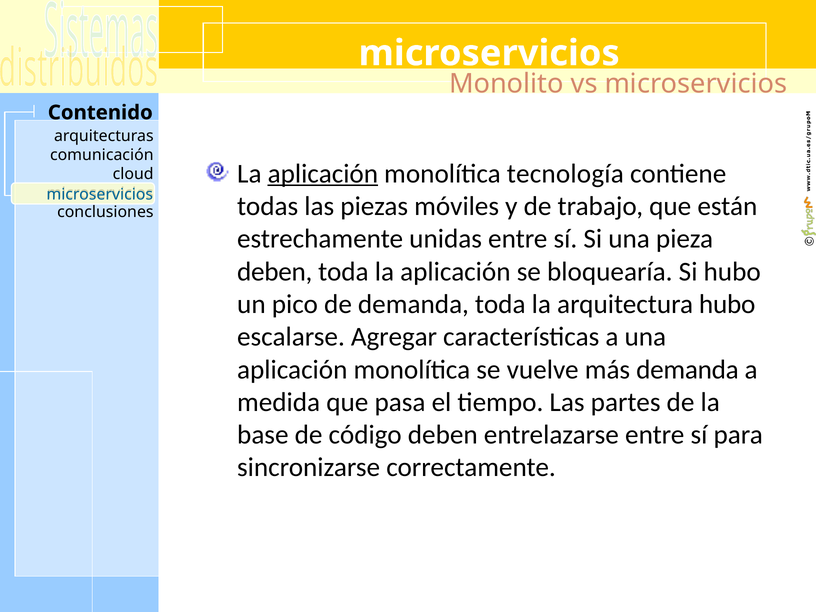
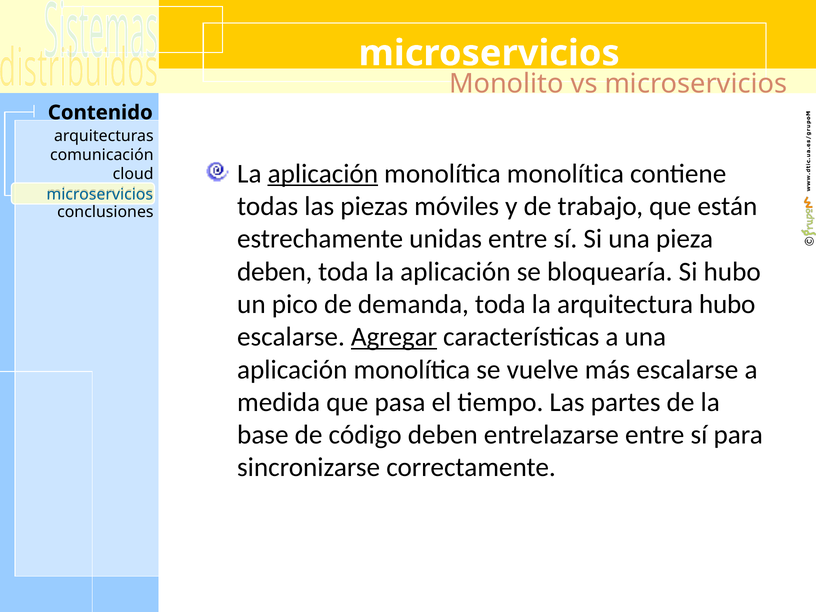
monolítica tecnología: tecnología -> monolítica
Agregar underline: none -> present
más demanda: demanda -> escalarse
